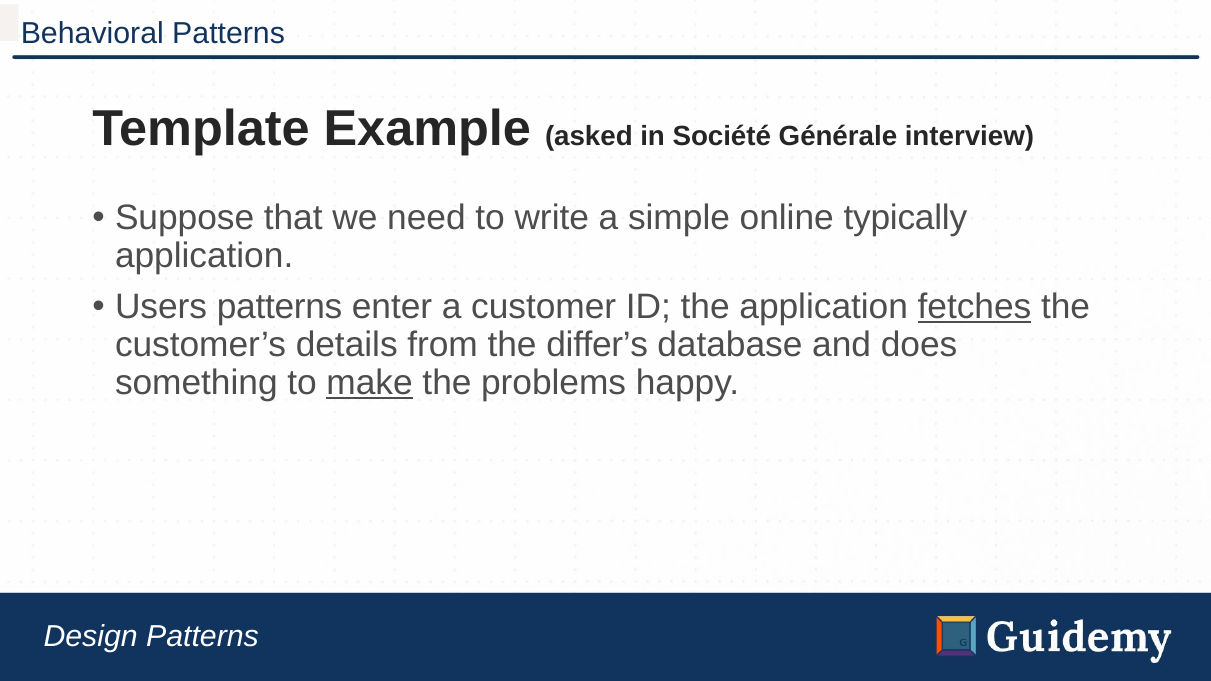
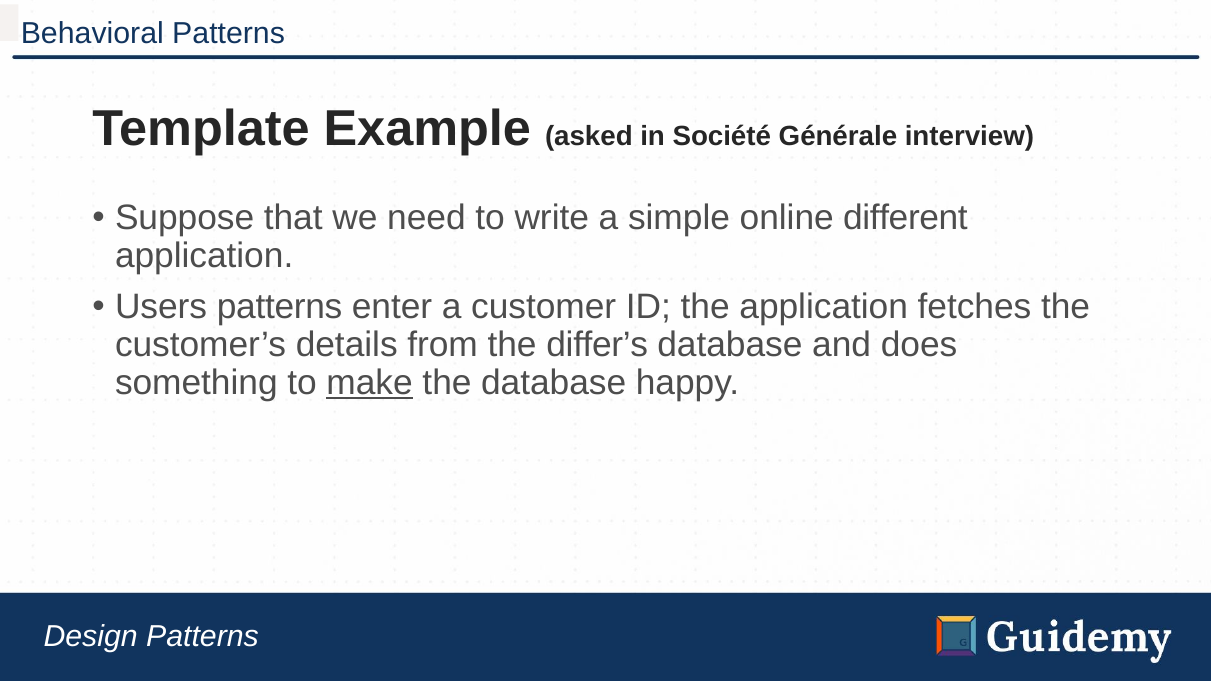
typically: typically -> different
fetches underline: present -> none
the problems: problems -> database
